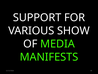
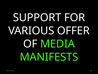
SHOW: SHOW -> OFFER
